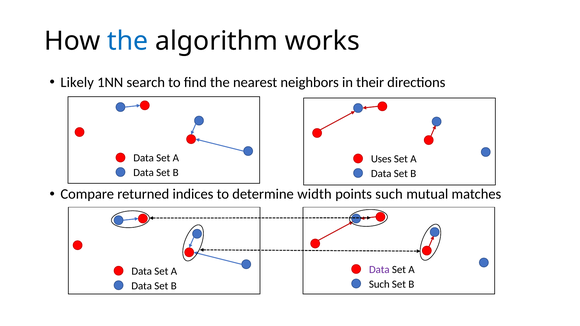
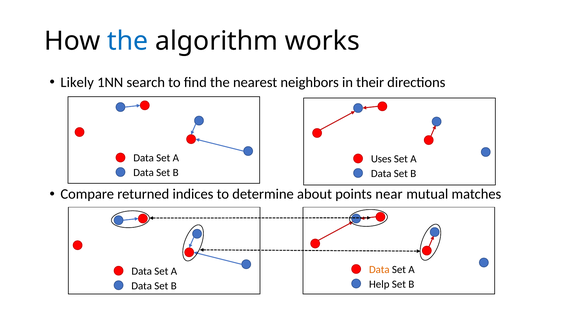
width: width -> about
points such: such -> near
Data at (379, 270) colour: purple -> orange
Such at (379, 284): Such -> Help
